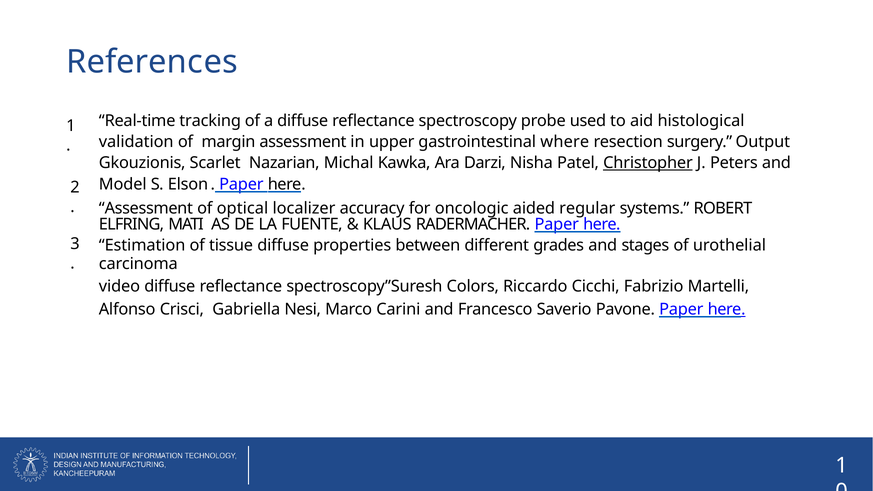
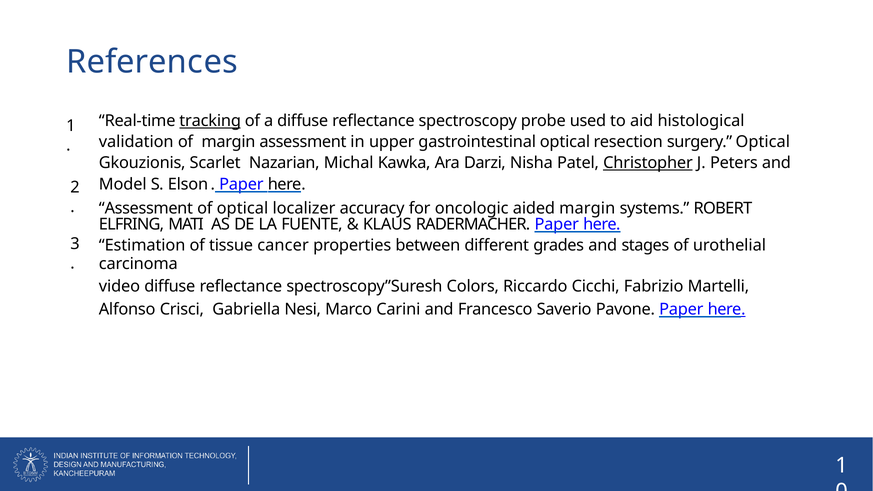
tracking underline: none -> present
gastrointestinal where: where -> optical
surgery Output: Output -> Optical
aided regular: regular -> margin
tissue diffuse: diffuse -> cancer
